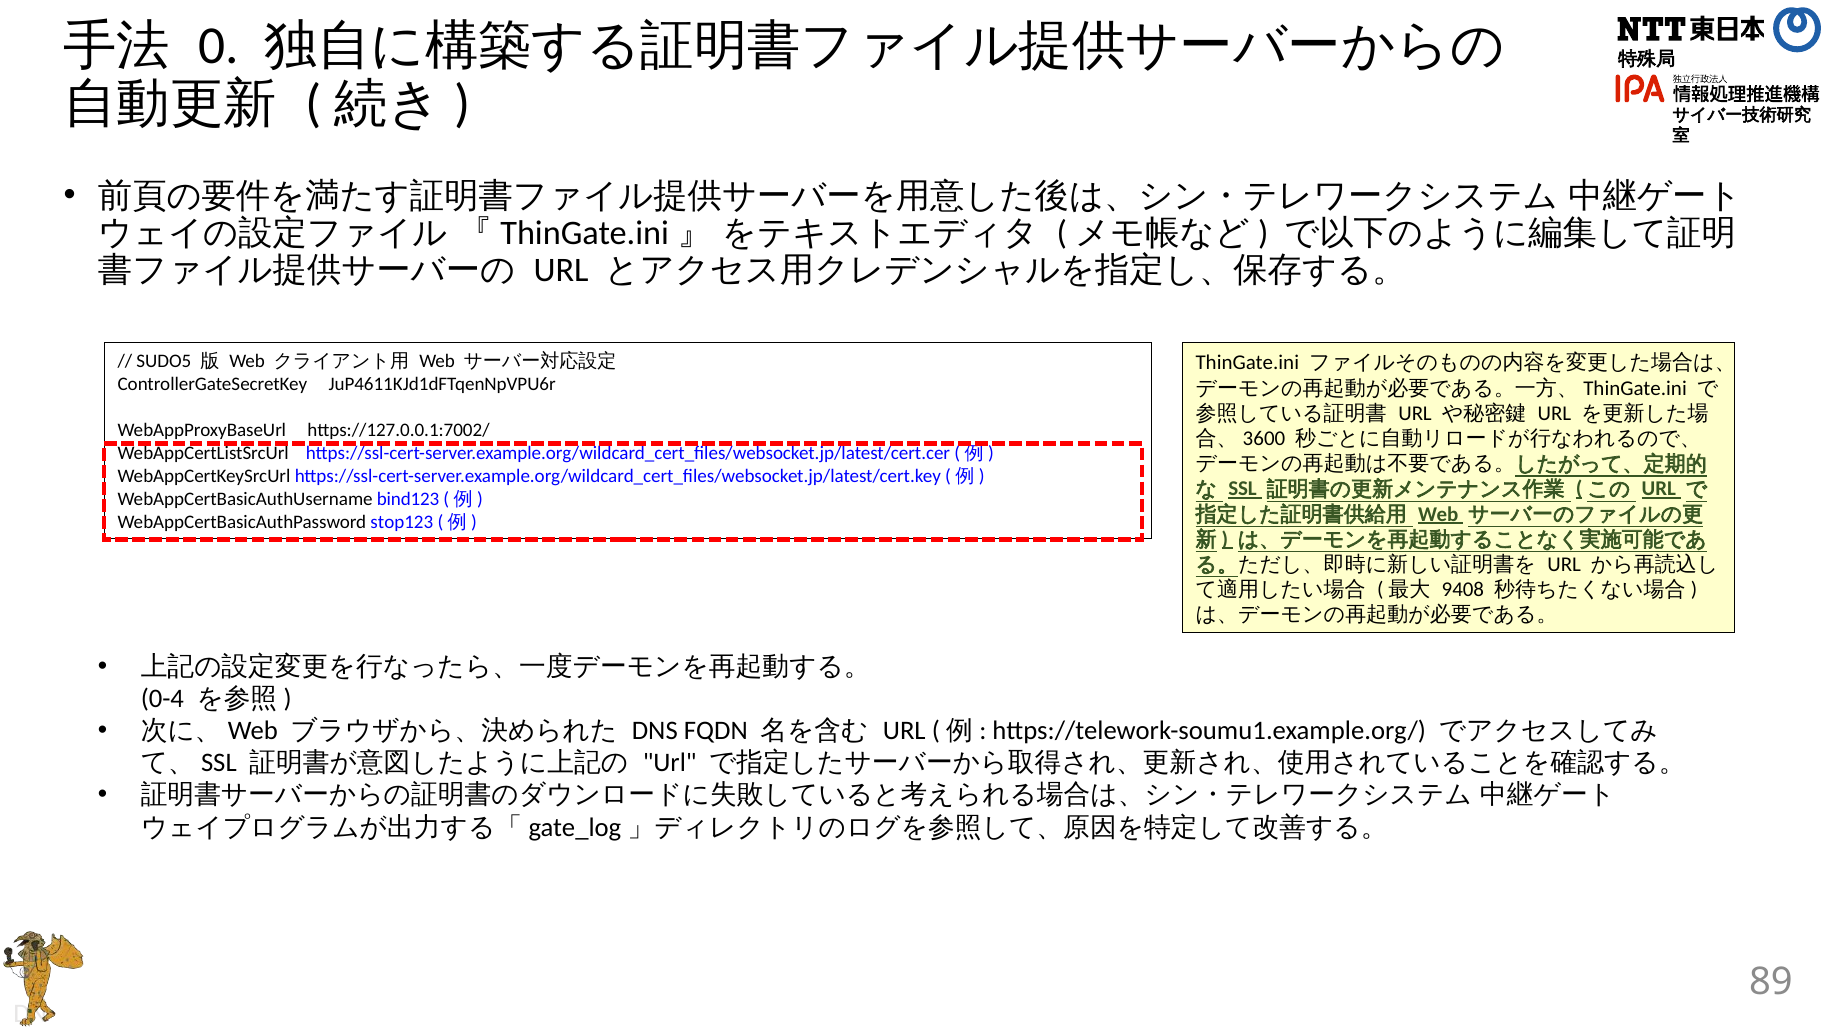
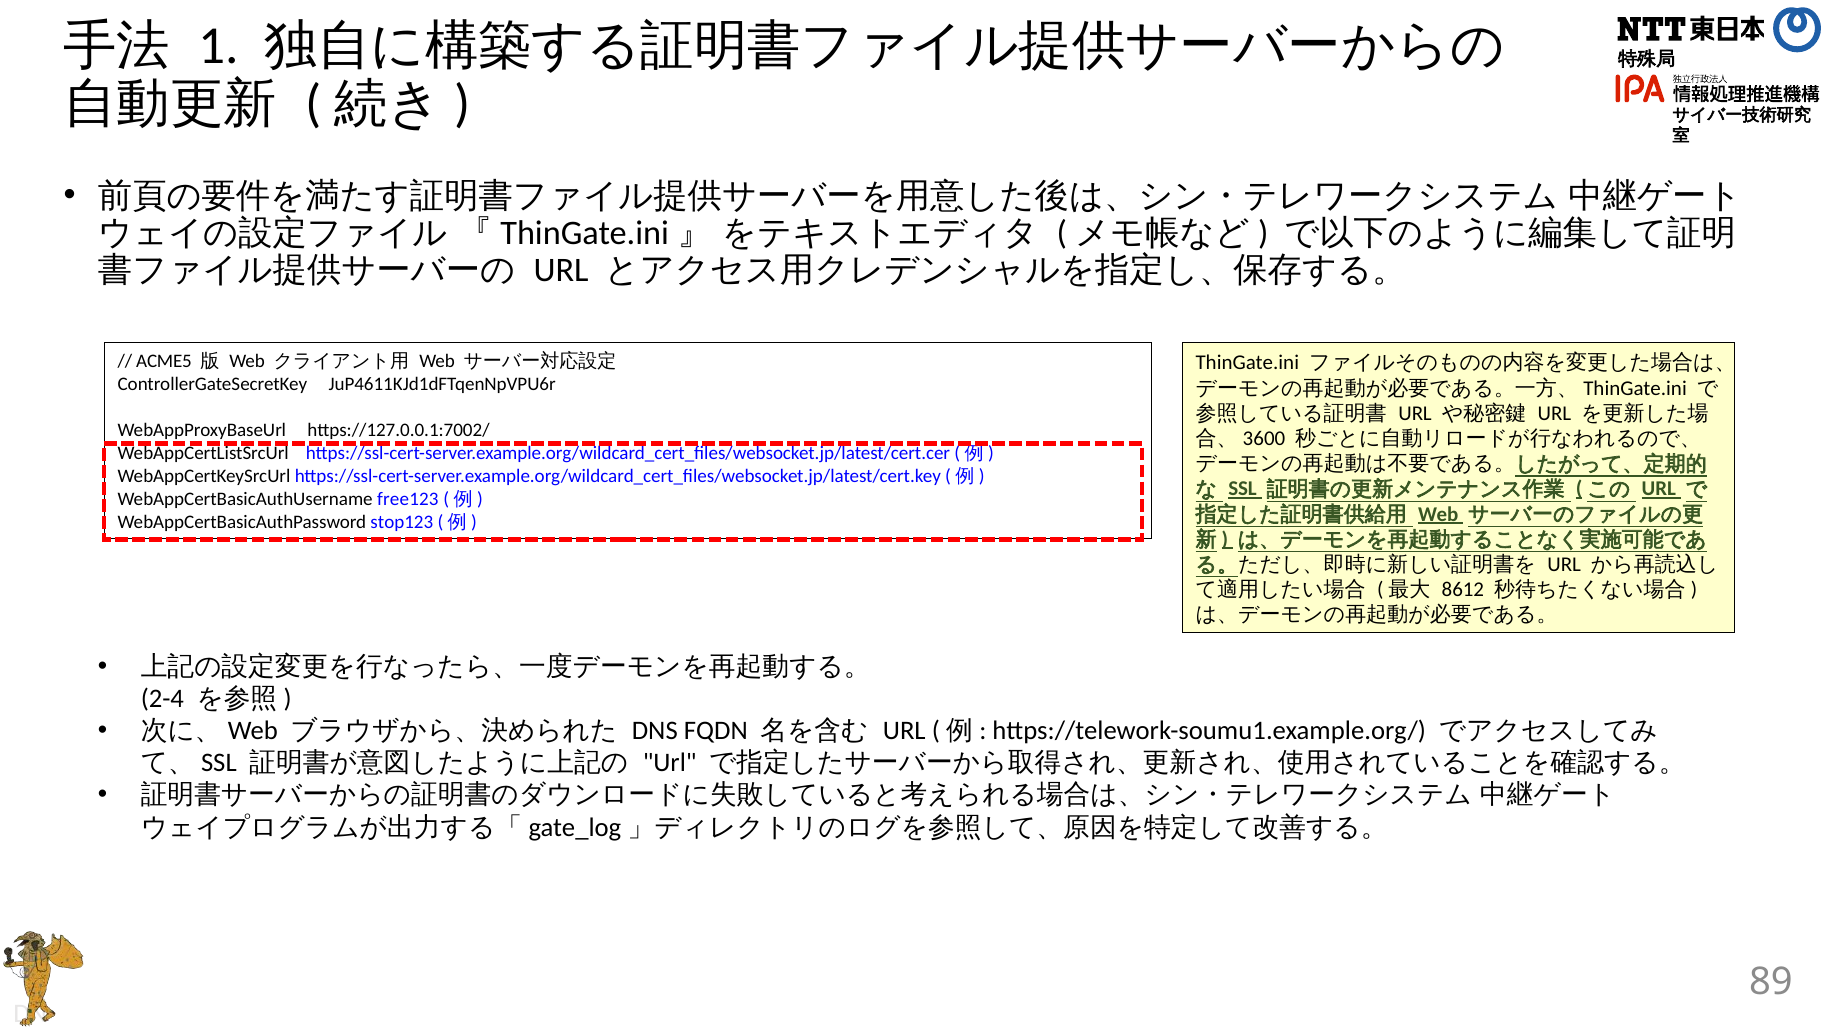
0: 0 -> 1
SUDO5: SUDO5 -> ACME5
bind123: bind123 -> free123
9408: 9408 -> 8612
0-4: 0-4 -> 2-4
